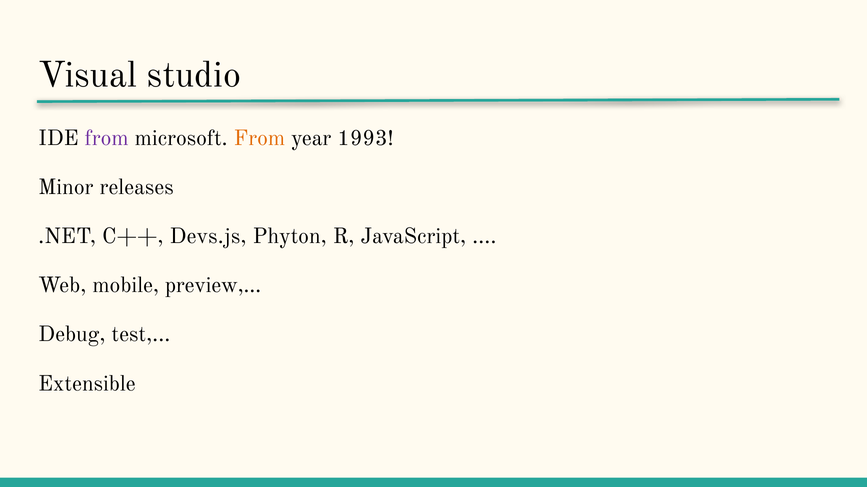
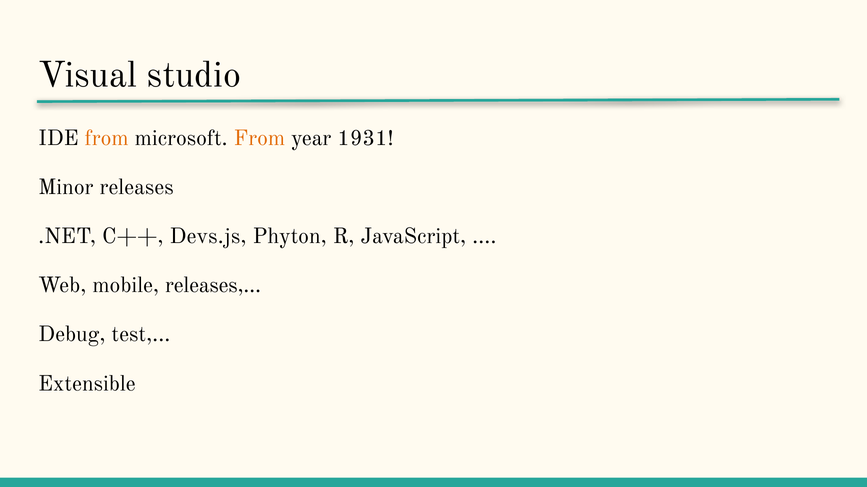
from at (107, 138) colour: purple -> orange
1993: 1993 -> 1931
mobile preview: preview -> releases
